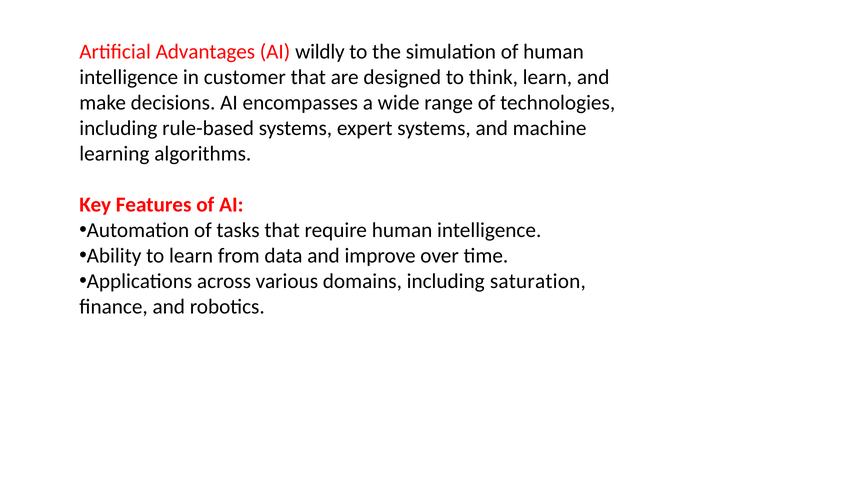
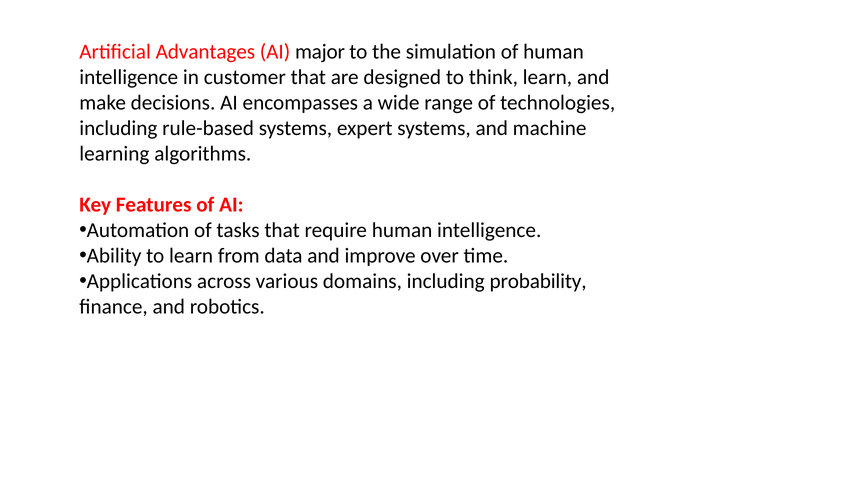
wildly: wildly -> major
saturation: saturation -> probability
